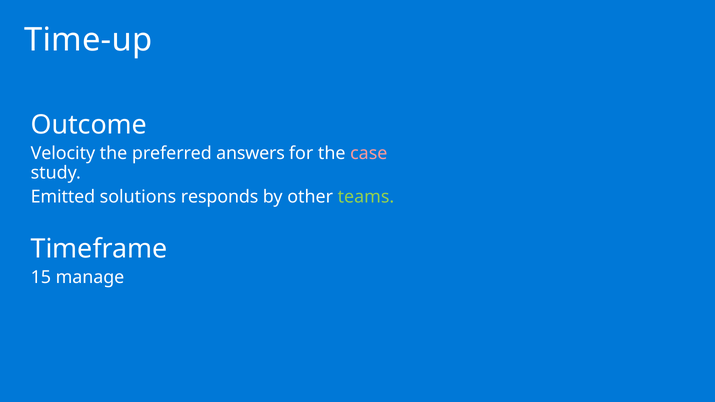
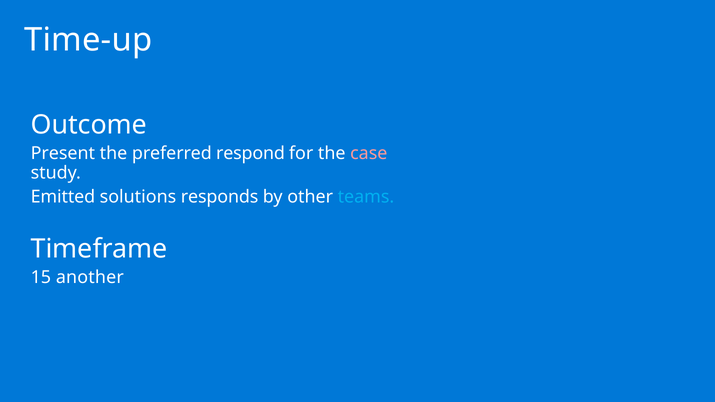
Velocity: Velocity -> Present
answers: answers -> respond
teams colour: light green -> light blue
manage: manage -> another
